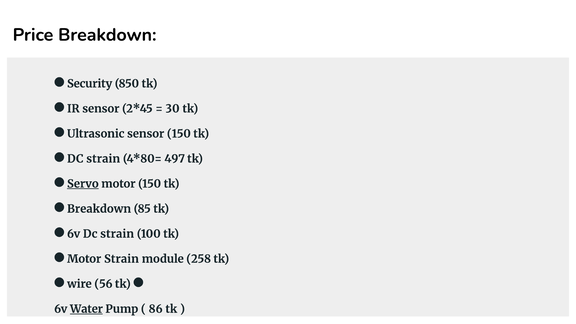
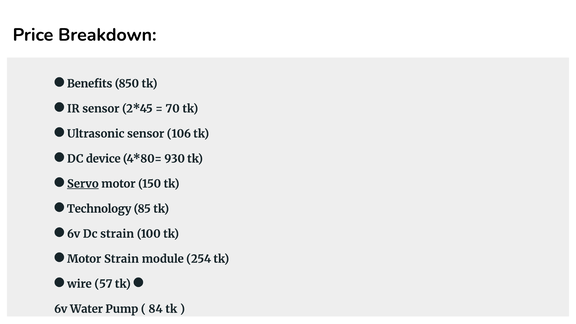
Security: Security -> Benefits
30: 30 -> 70
sensor 150: 150 -> 106
strain at (103, 159): strain -> device
497: 497 -> 930
Breakdown at (99, 209): Breakdown -> Technology
258: 258 -> 254
56: 56 -> 57
Water underline: present -> none
86: 86 -> 84
